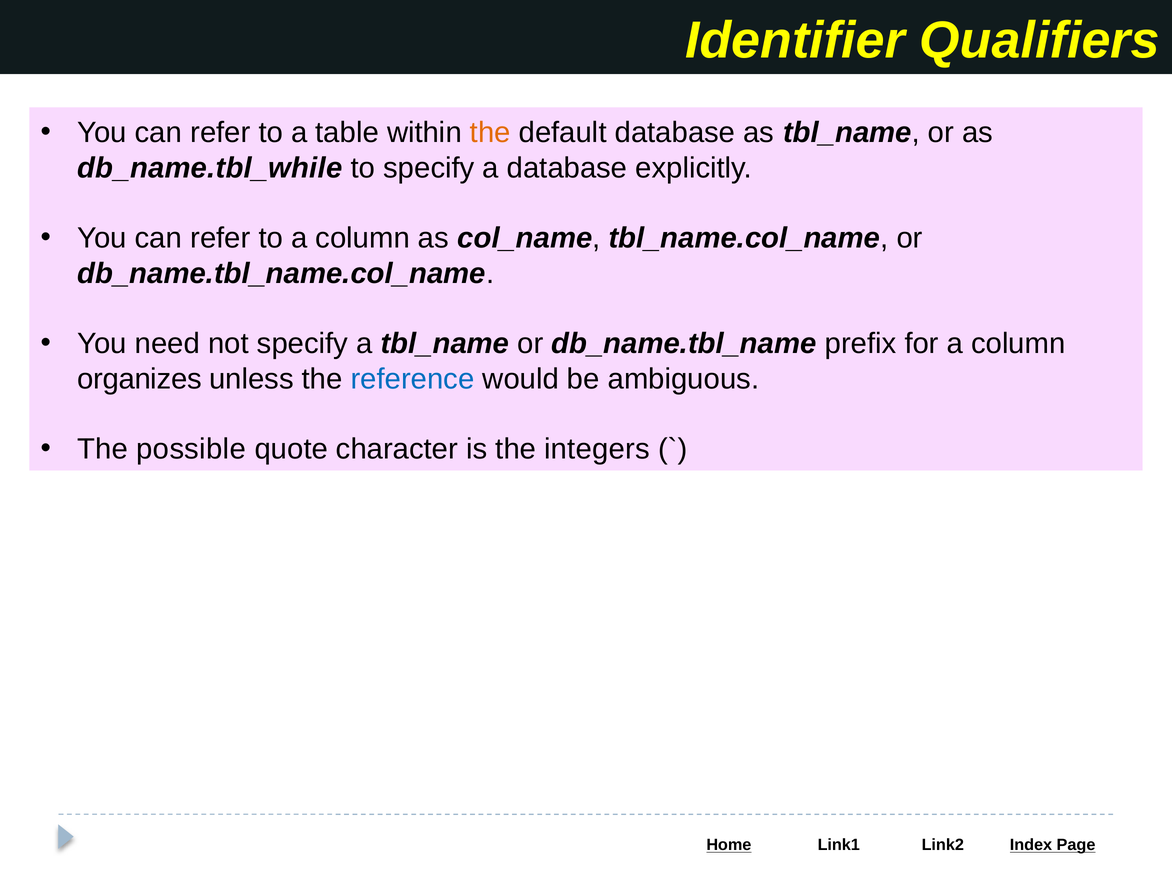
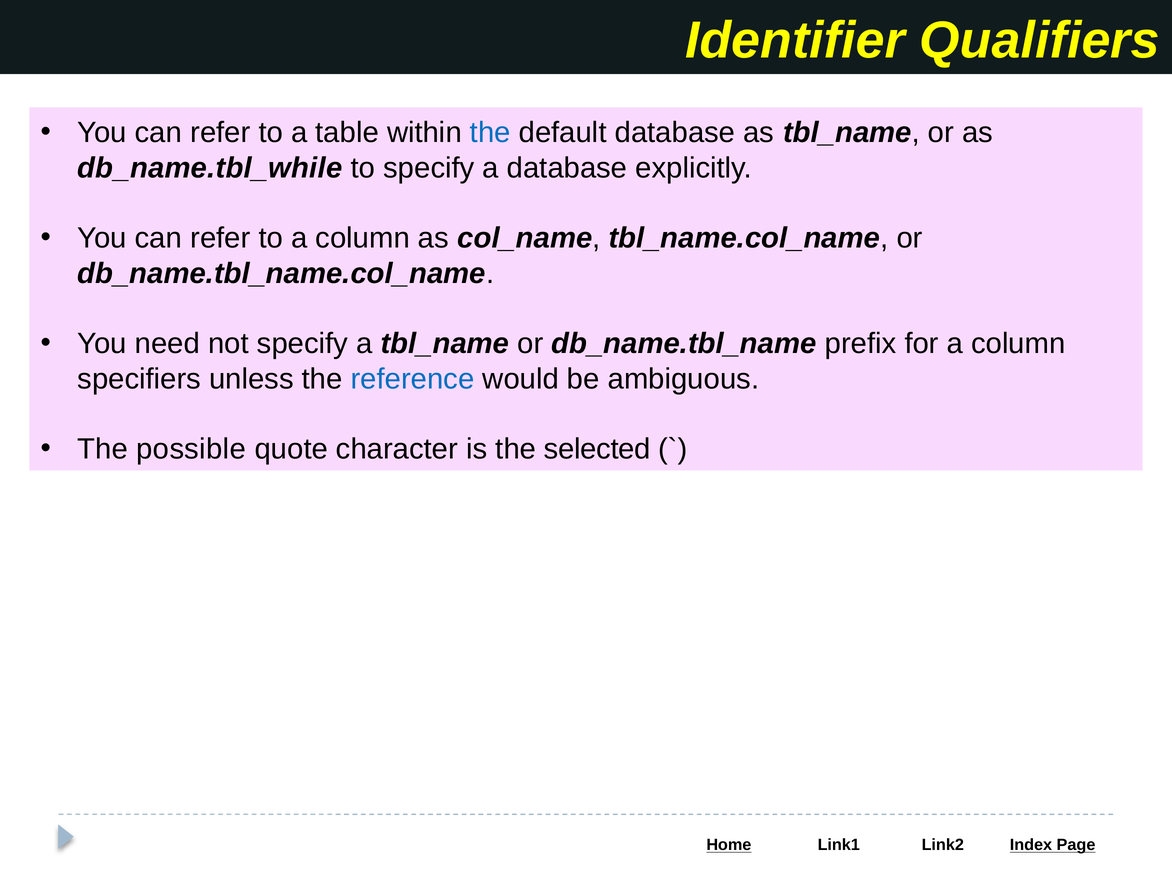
the at (490, 133) colour: orange -> blue
organizes: organizes -> specifiers
integers: integers -> selected
